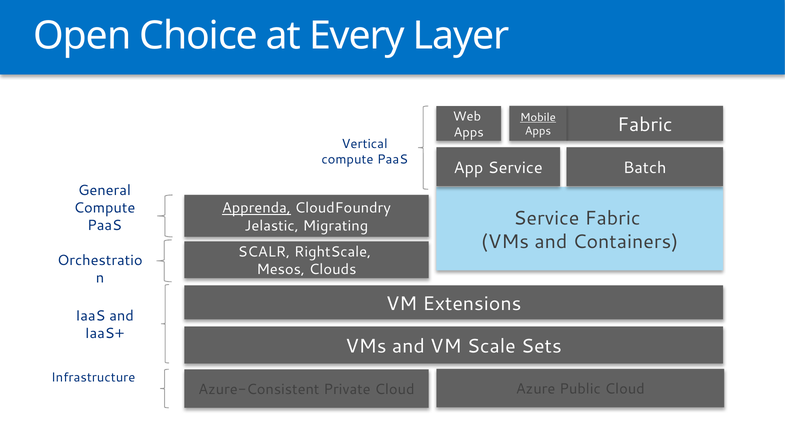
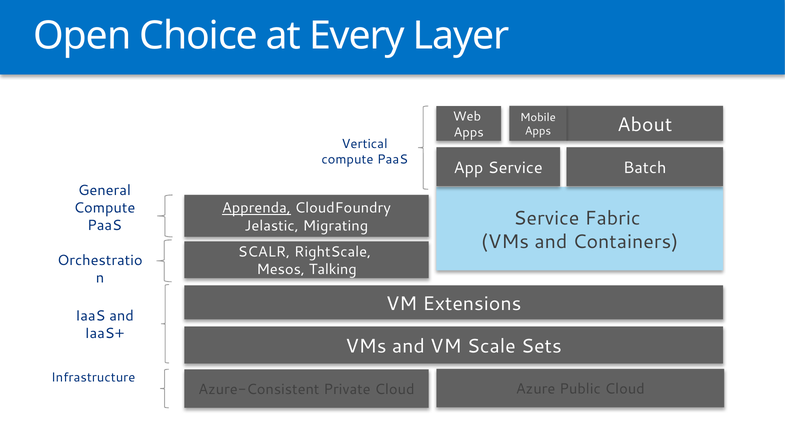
Mobile underline: present -> none
Fabric at (645, 125): Fabric -> About
Clouds: Clouds -> Talking
